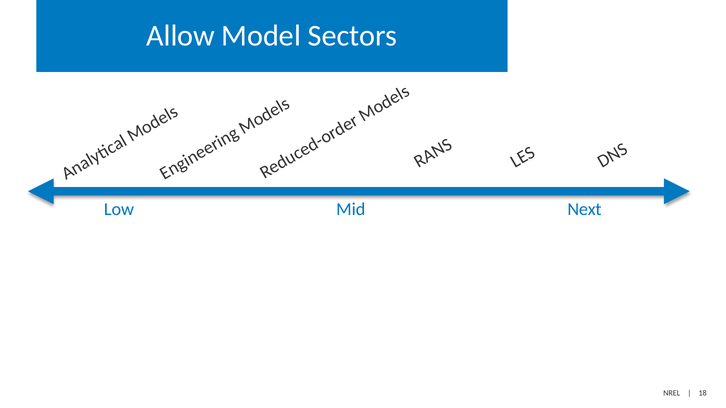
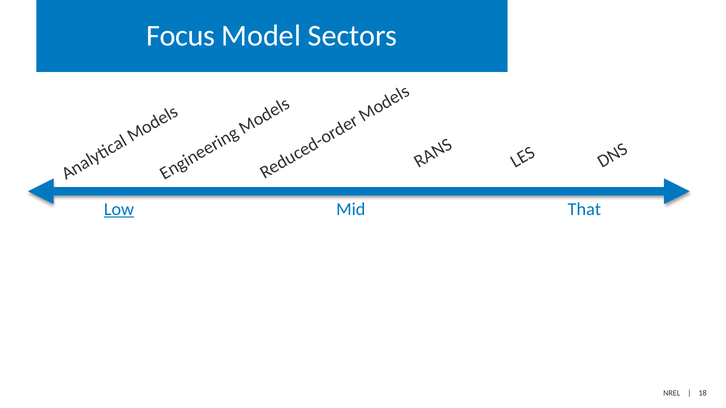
Allow: Allow -> Focus
Low underline: none -> present
Next: Next -> That
